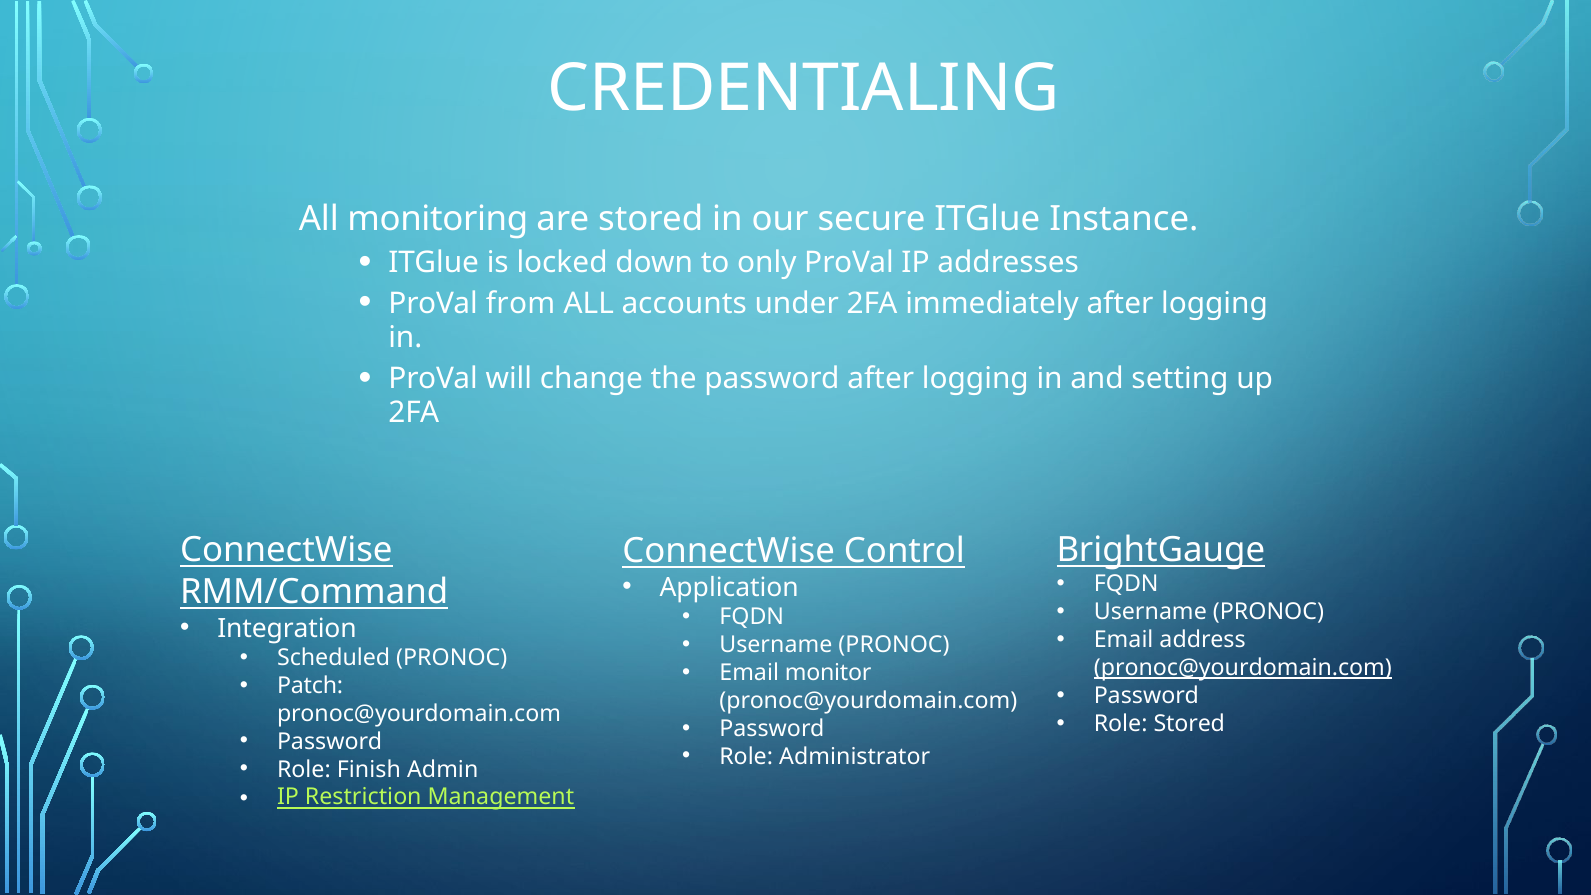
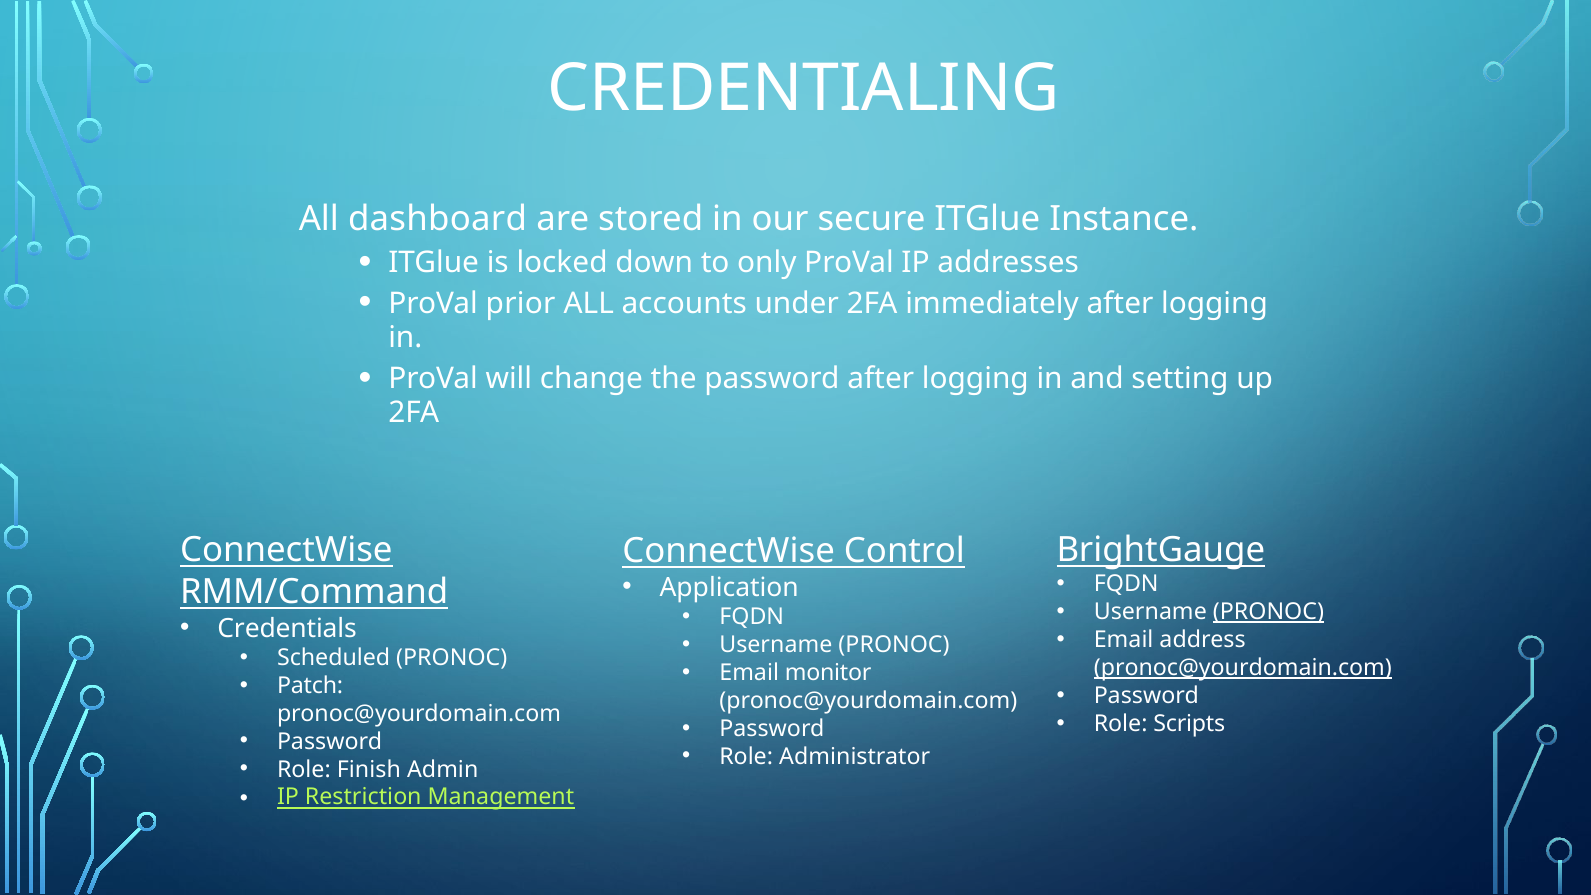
monitoring: monitoring -> dashboard
from: from -> prior
PRONOC at (1268, 612) underline: none -> present
Integration: Integration -> Credentials
Role Stored: Stored -> Scripts
